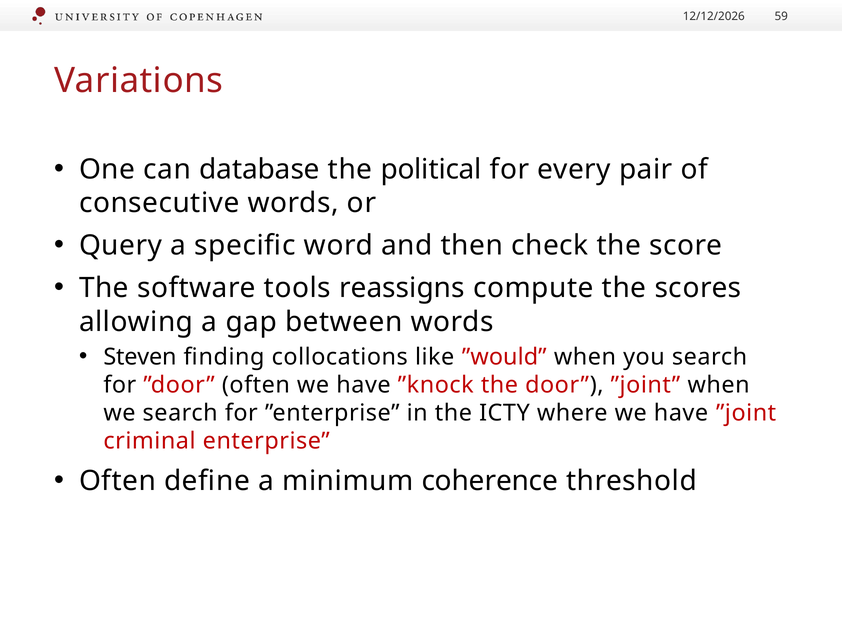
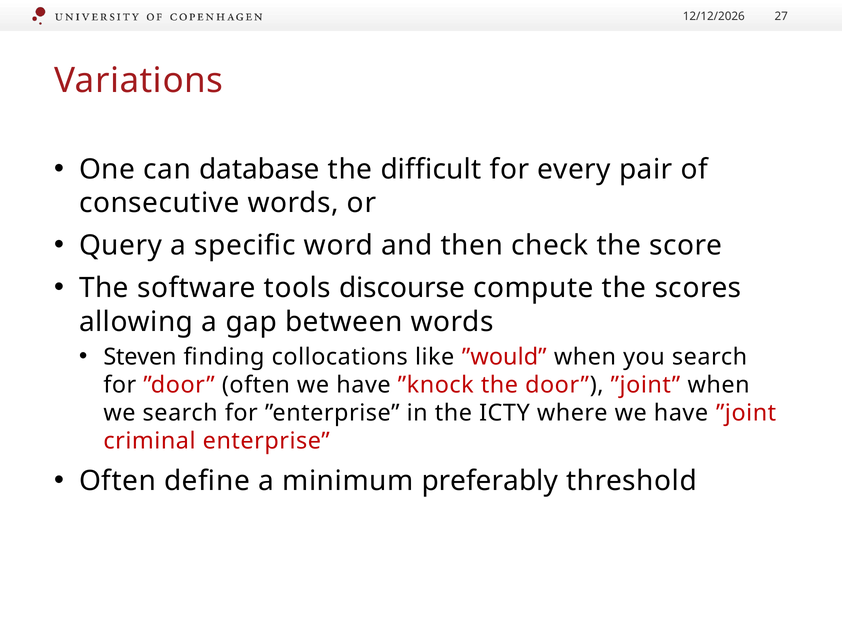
59: 59 -> 27
political: political -> difficult
reassigns: reassigns -> discourse
coherence: coherence -> preferably
